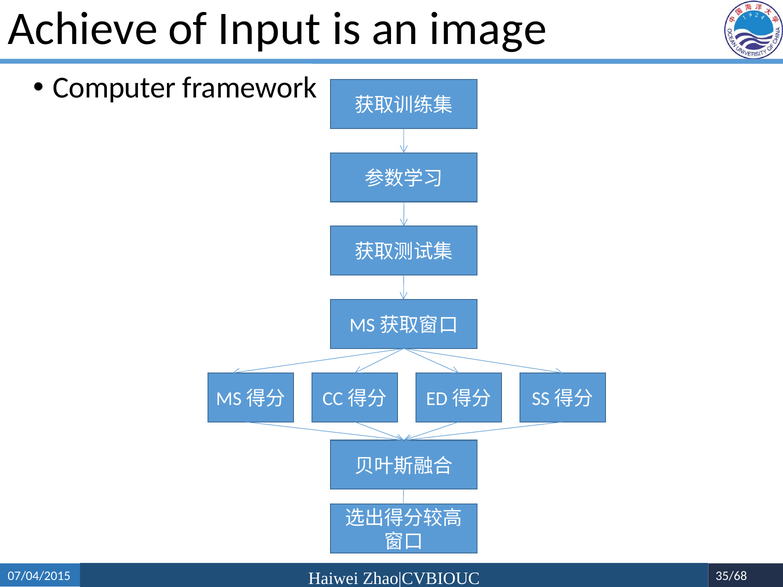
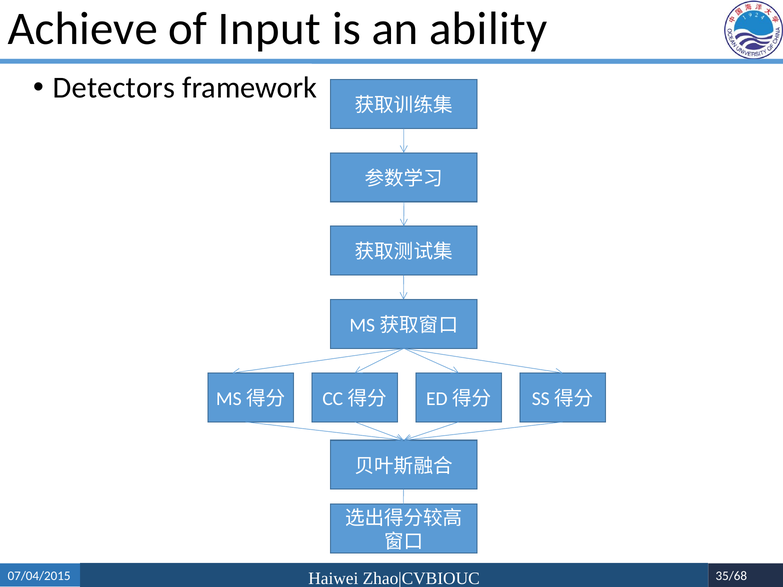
image: image -> ability
Computer: Computer -> Detectors
